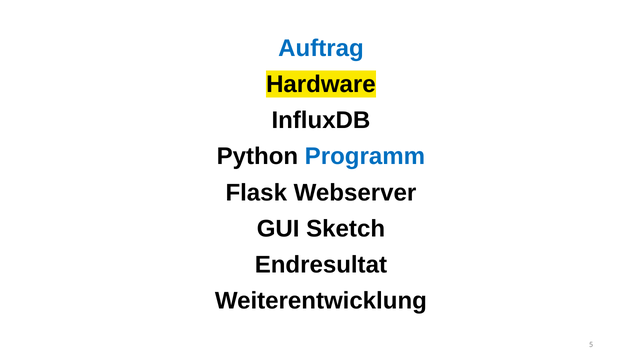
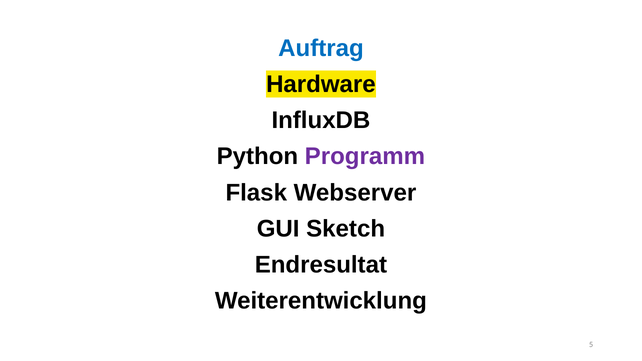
Programm colour: blue -> purple
